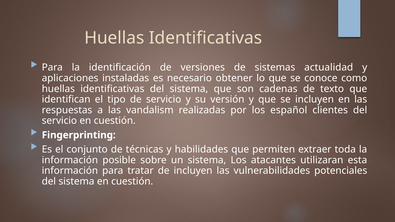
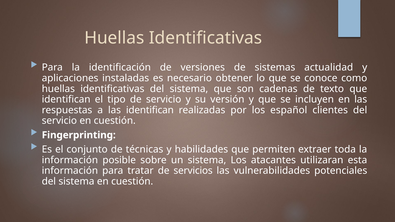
las vandalism: vandalism -> identifican
de incluyen: incluyen -> servicios
